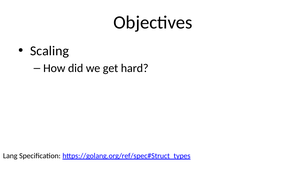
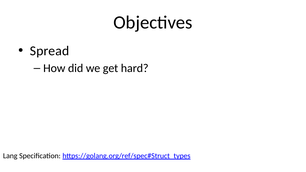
Scaling: Scaling -> Spread
